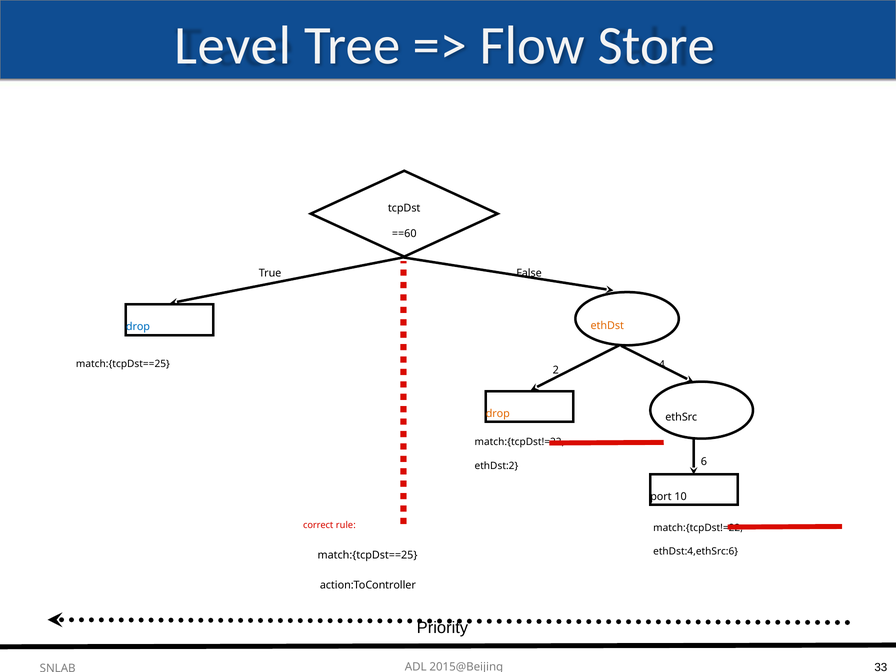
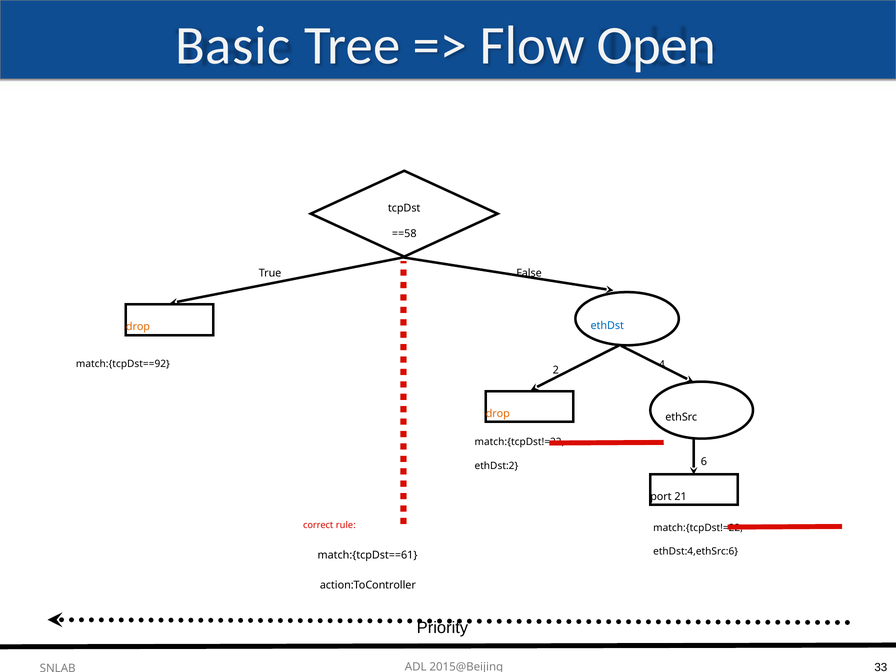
Level: Level -> Basic
Store: Store -> Open
==60: ==60 -> ==58
ethDst colour: orange -> blue
drop at (138, 327) colour: blue -> orange
match:{tcpDst==25 at (123, 364): match:{tcpDst==25 -> match:{tcpDst==92
10: 10 -> 21
match:{tcpDst==25 at (368, 555): match:{tcpDst==25 -> match:{tcpDst==61
